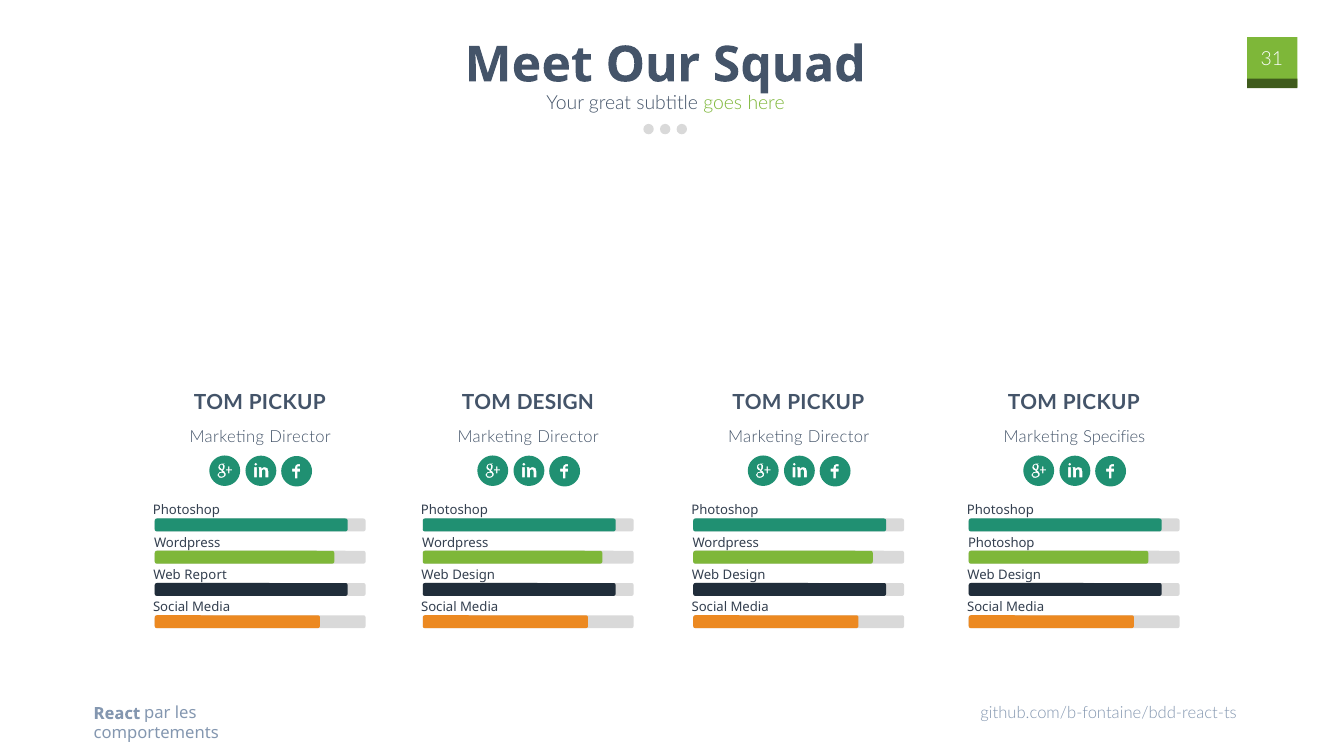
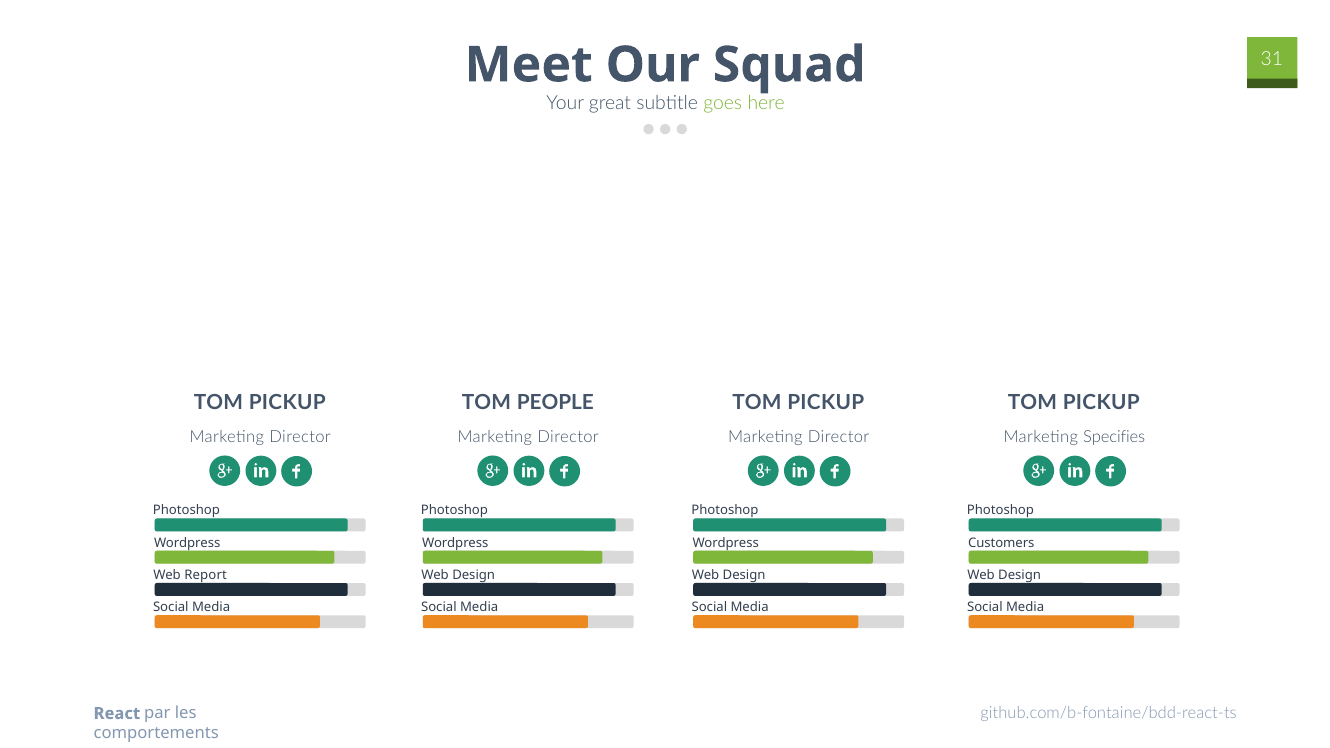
TOM DESIGN: DESIGN -> PEOPLE
Photoshop at (1001, 543): Photoshop -> Customers
